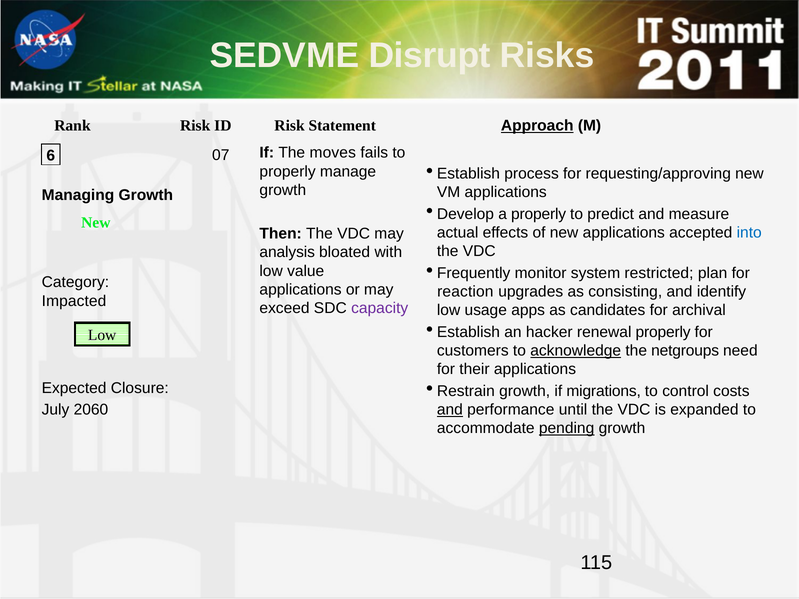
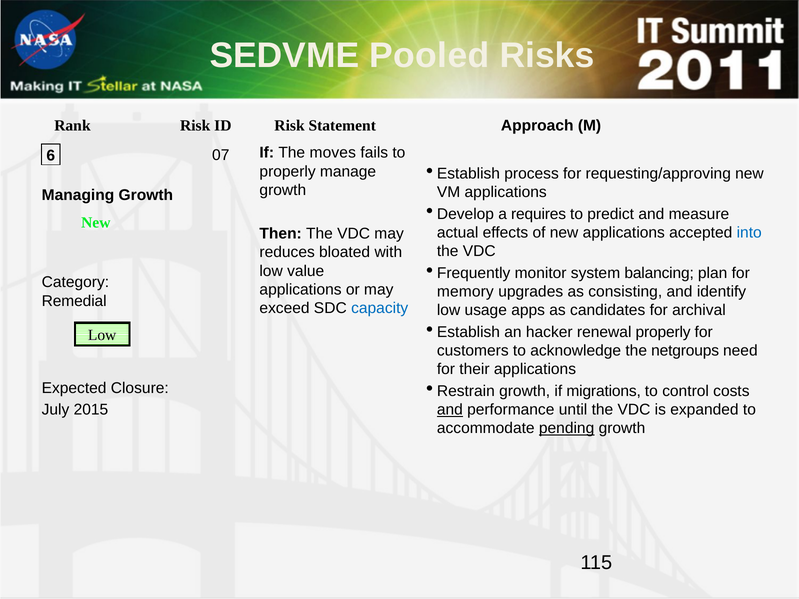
Disrupt: Disrupt -> Pooled
Approach underline: present -> none
a properly: properly -> requires
analysis: analysis -> reduces
restricted: restricted -> balancing
reaction: reaction -> memory
Impacted: Impacted -> Remedial
capacity colour: purple -> blue
acknowledge underline: present -> none
2060: 2060 -> 2015
